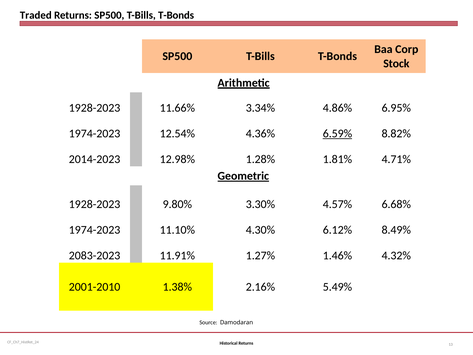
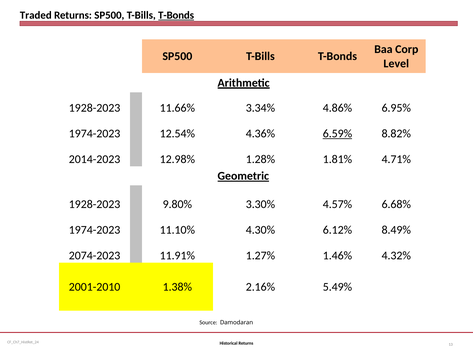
T-Bonds at (176, 15) underline: none -> present
Stock: Stock -> Level
2083-2023: 2083-2023 -> 2074-2023
